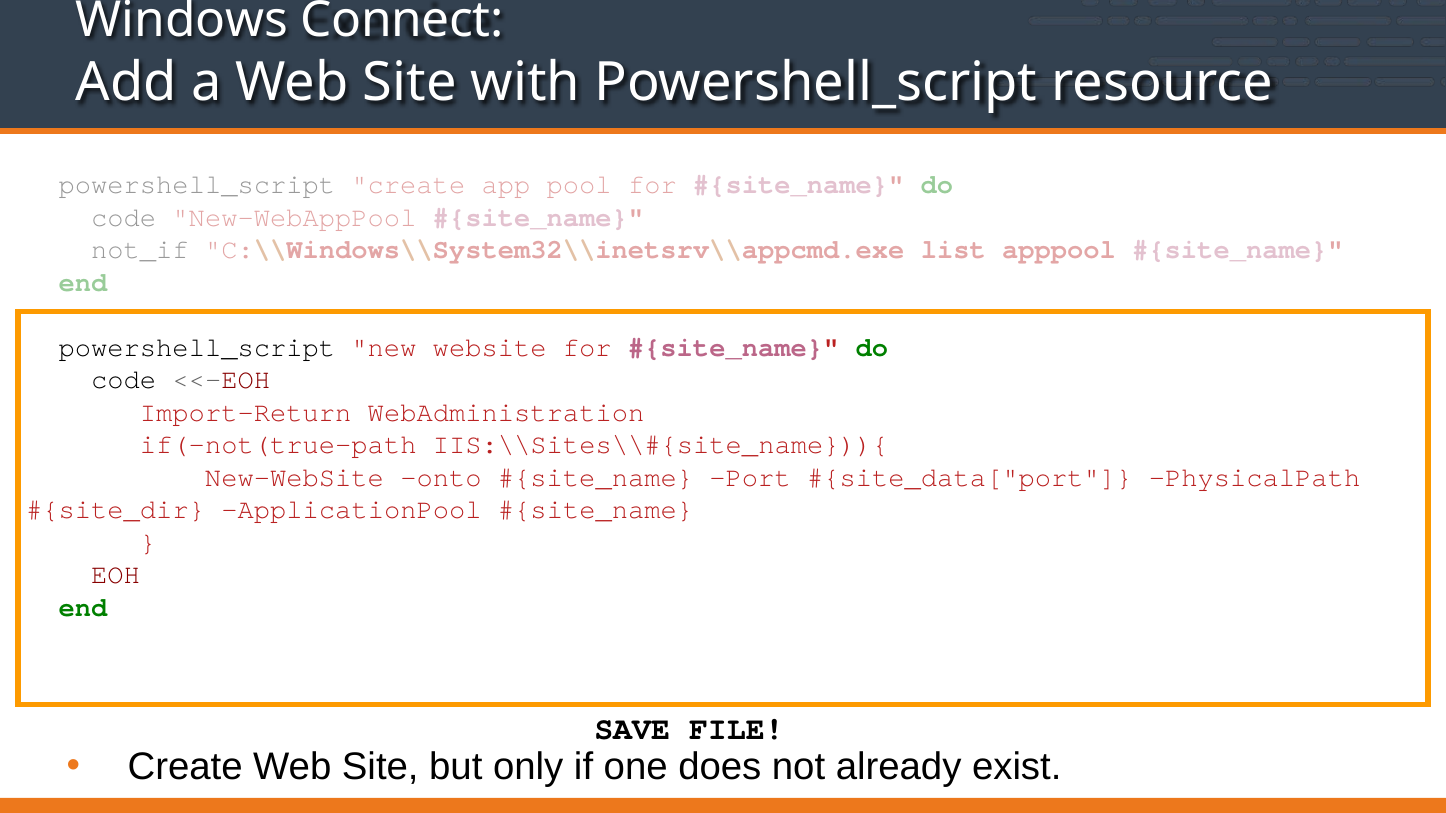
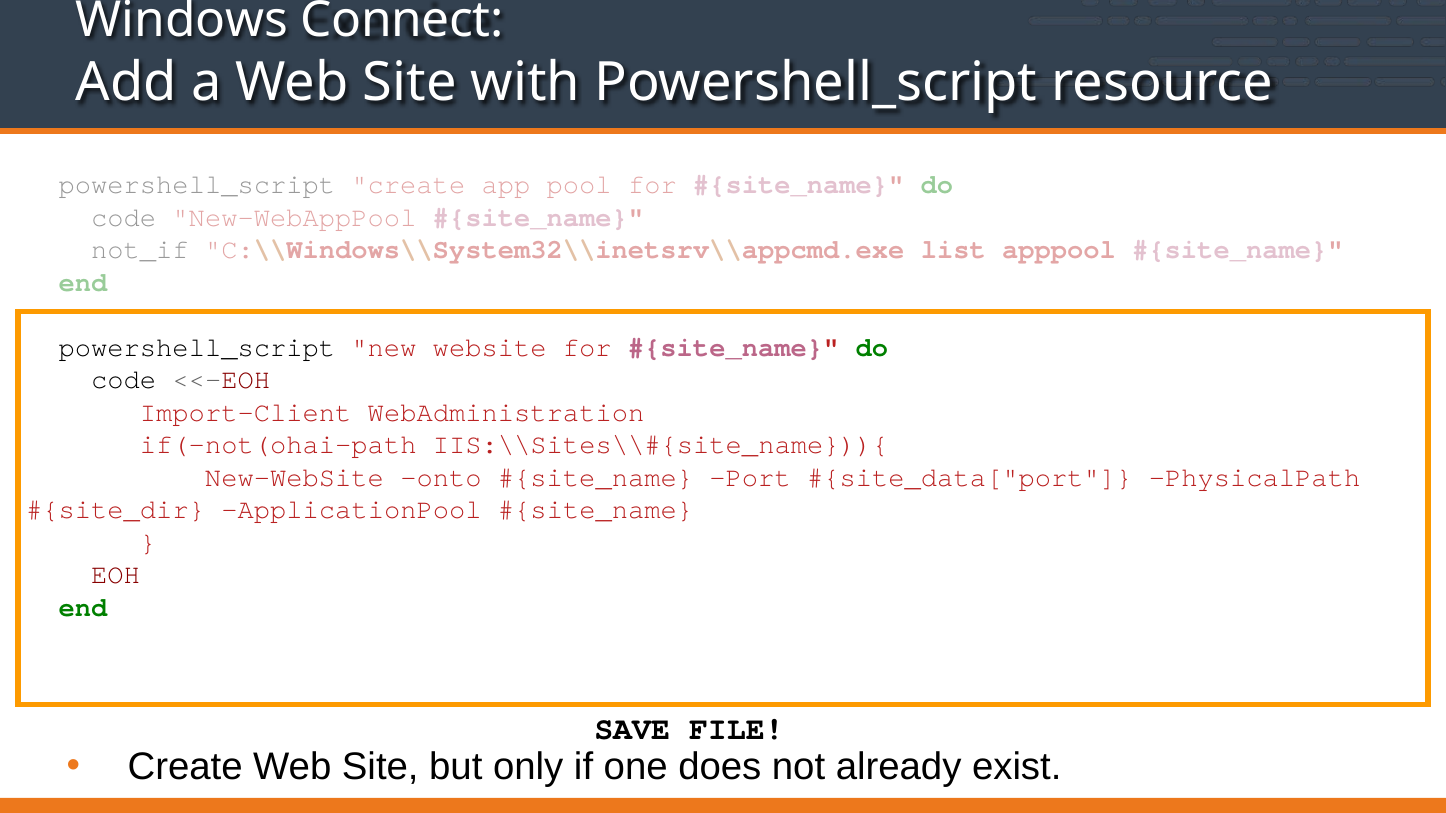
Import-Return: Import-Return -> Import-Client
if(-not(true-path: if(-not(true-path -> if(-not(ohai-path
